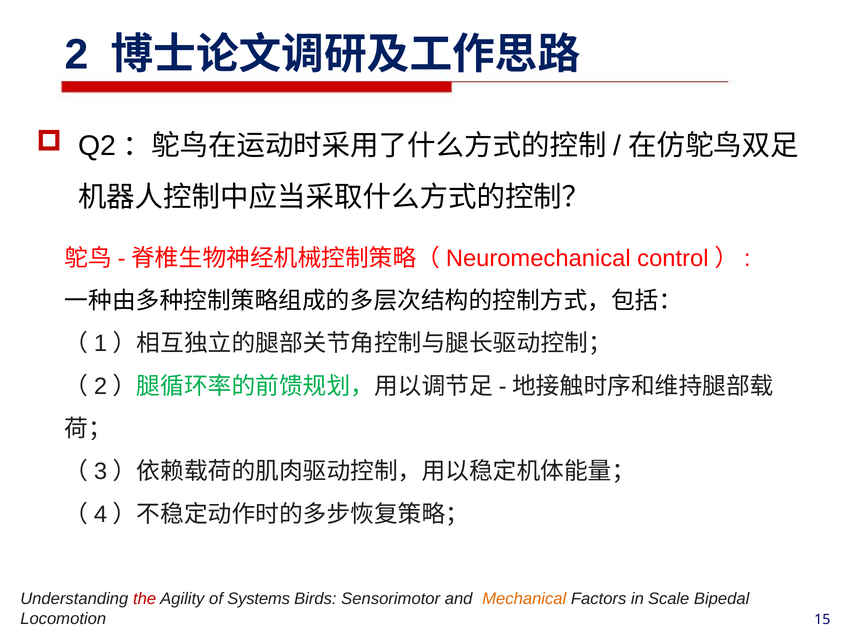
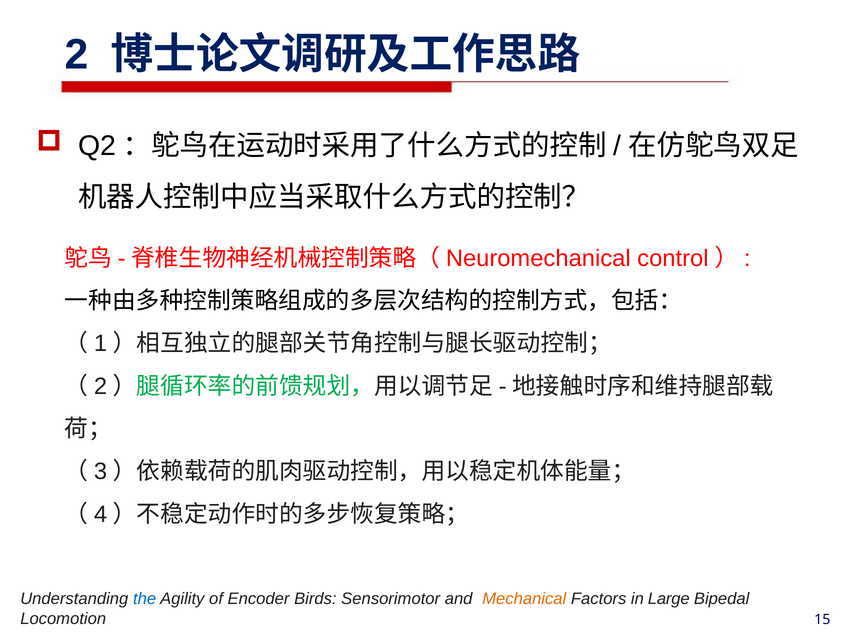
the colour: red -> blue
Systems: Systems -> Encoder
Scale: Scale -> Large
